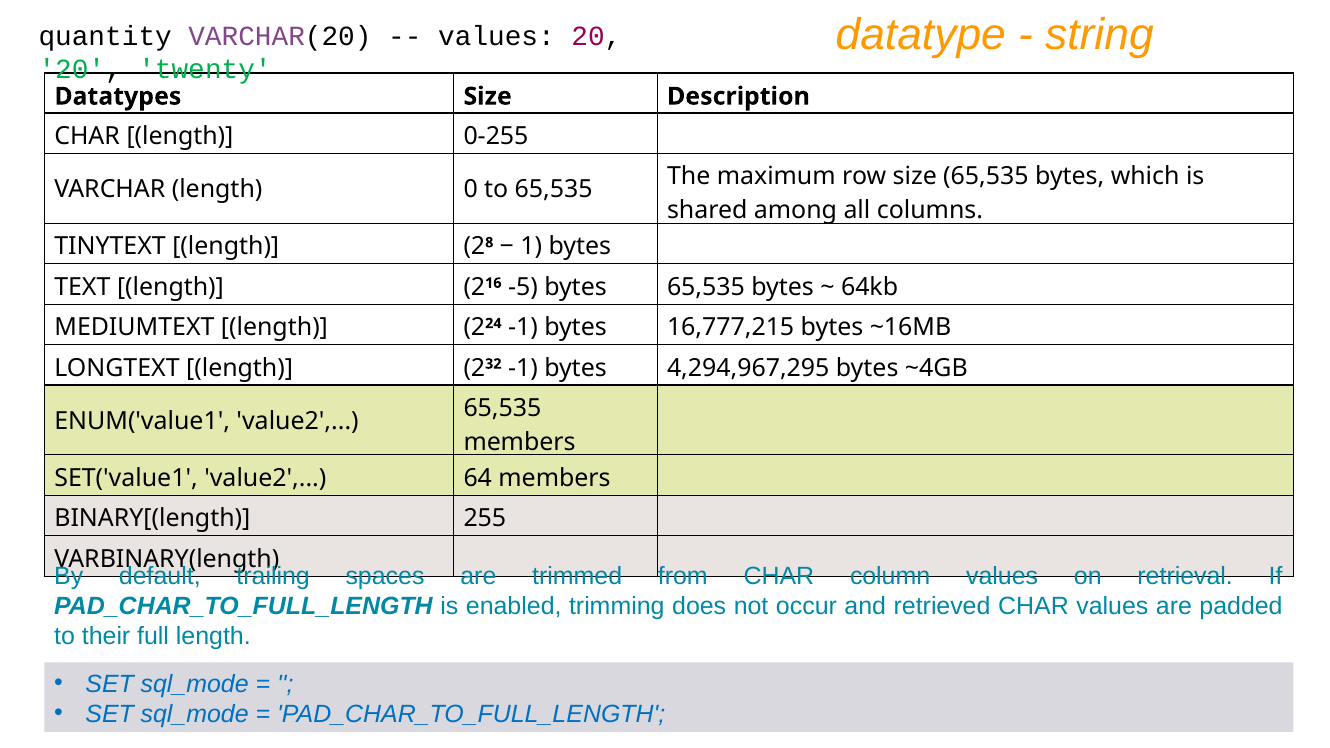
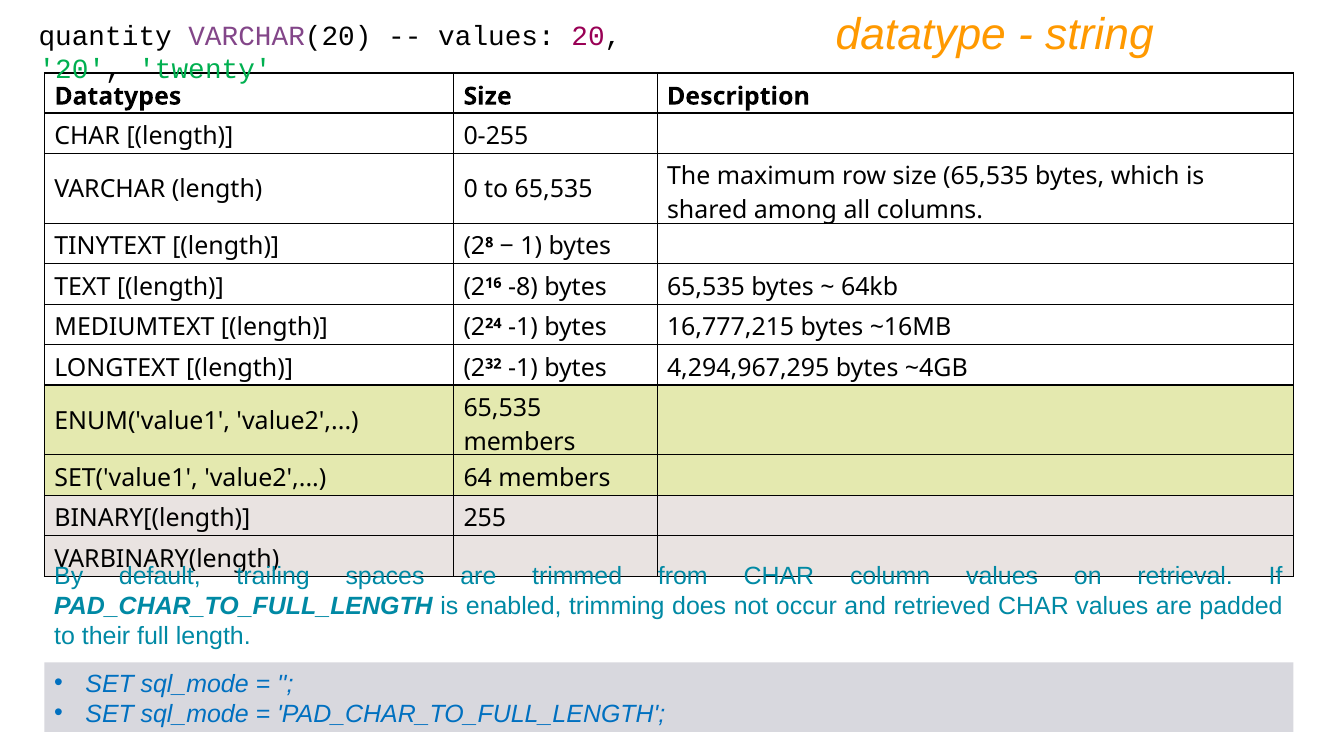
-5: -5 -> -8
